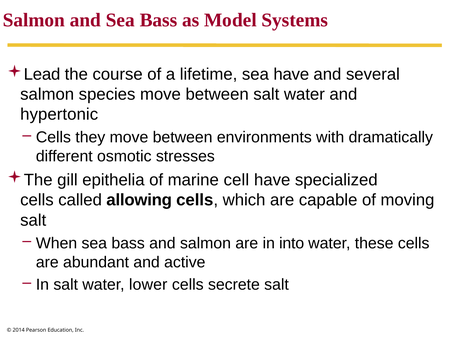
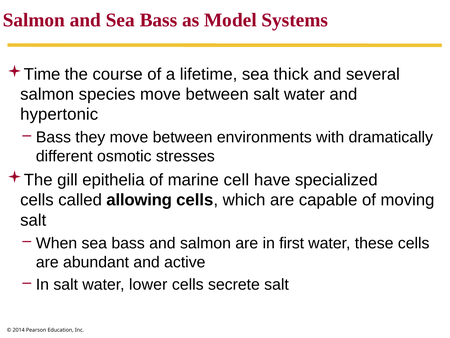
Lead: Lead -> Time
sea have: have -> thick
Cells at (53, 137): Cells -> Bass
into: into -> first
